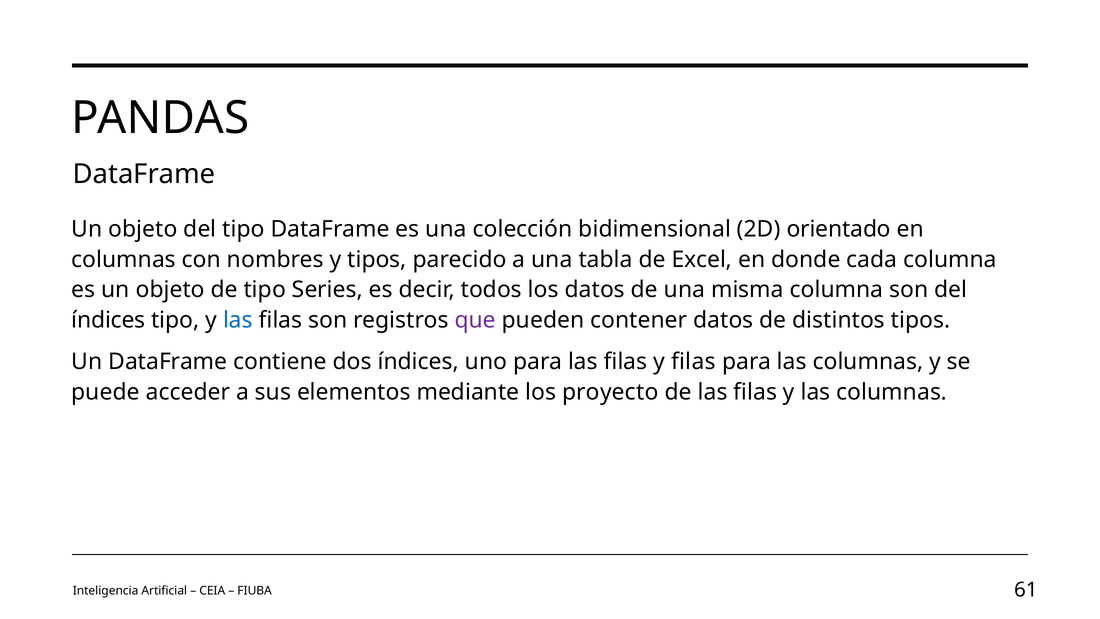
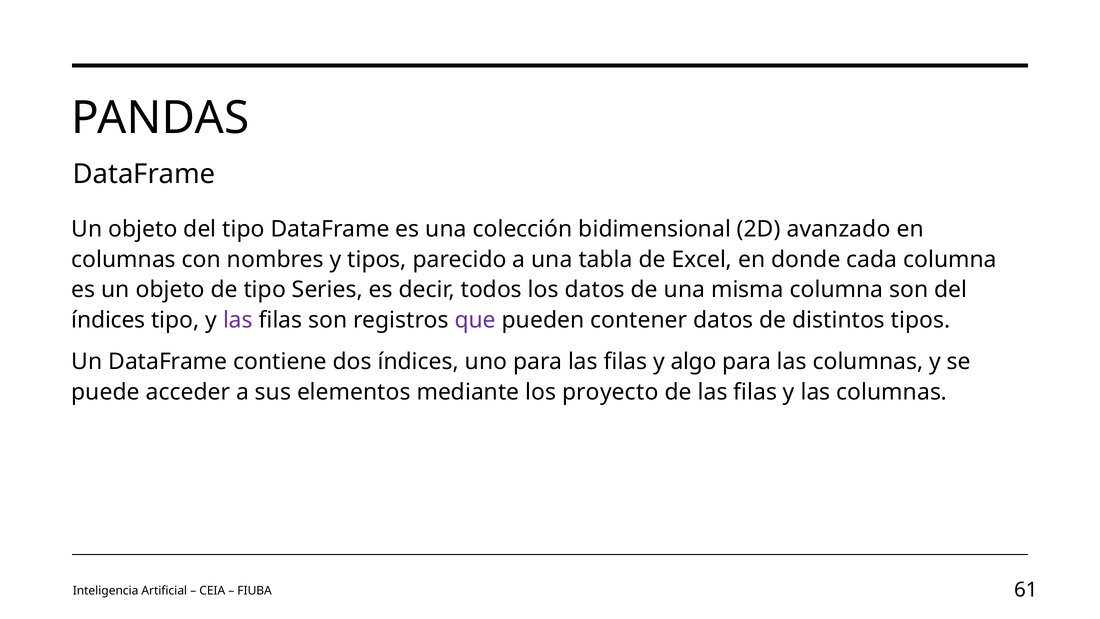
orientado: orientado -> avanzado
las at (238, 320) colour: blue -> purple
y filas: filas -> algo
